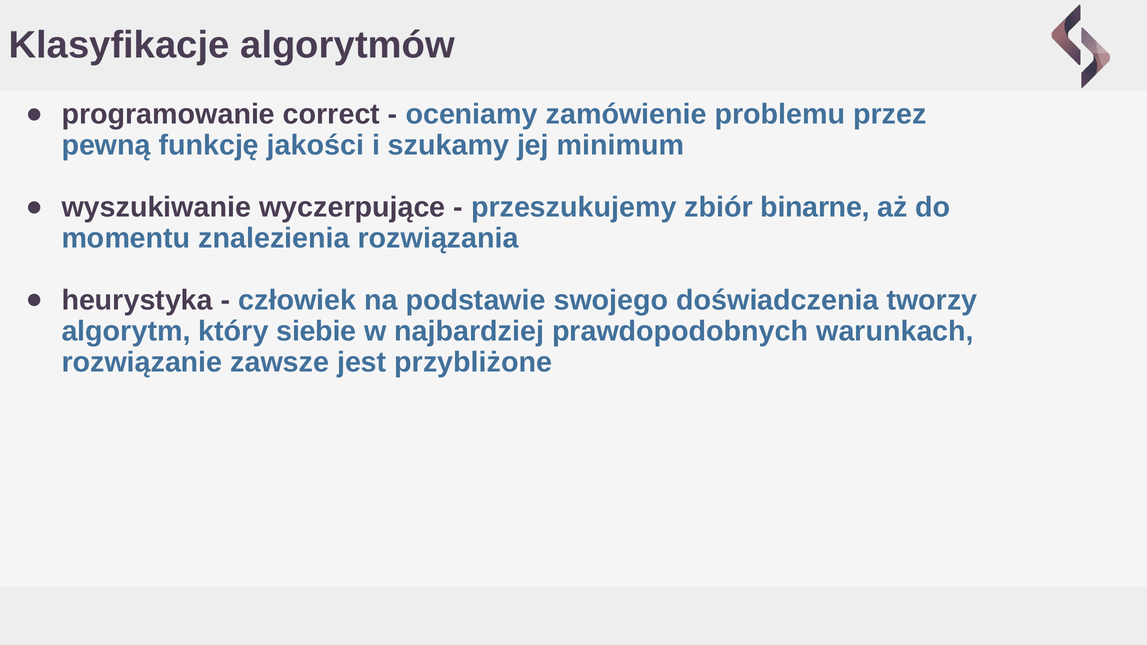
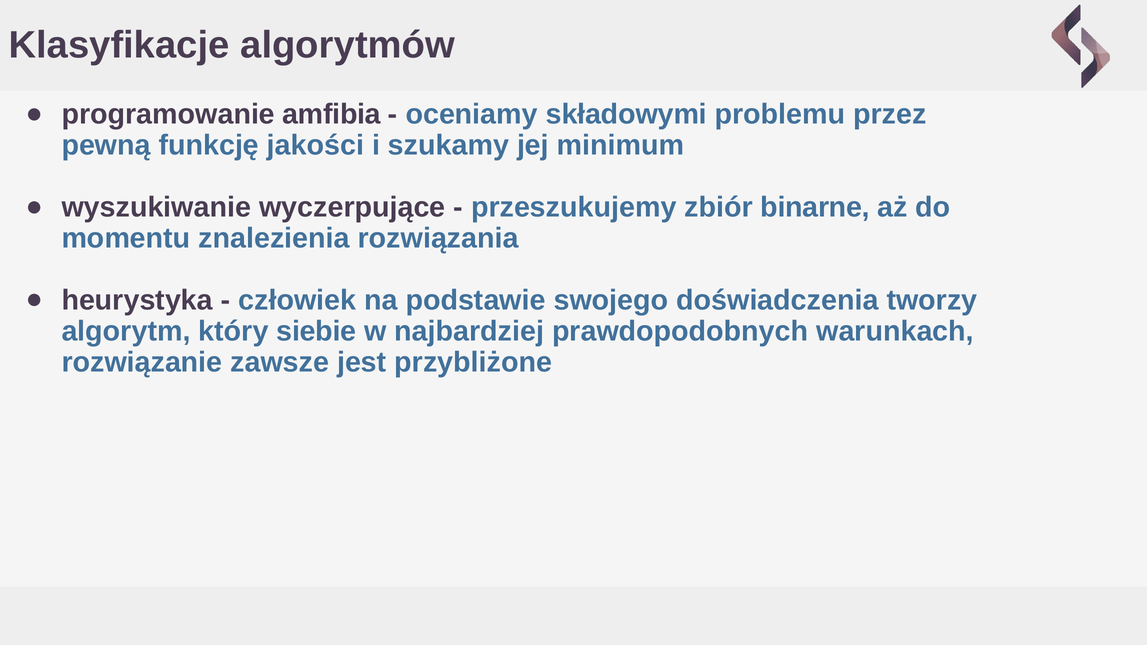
correct: correct -> amfibia
zamówienie: zamówienie -> składowymi
